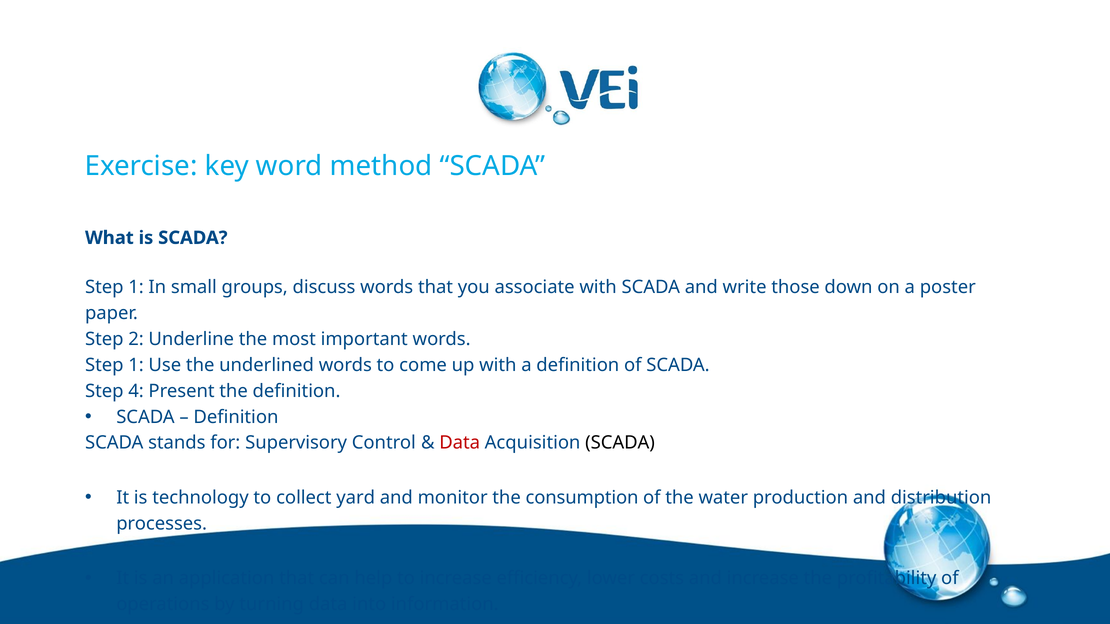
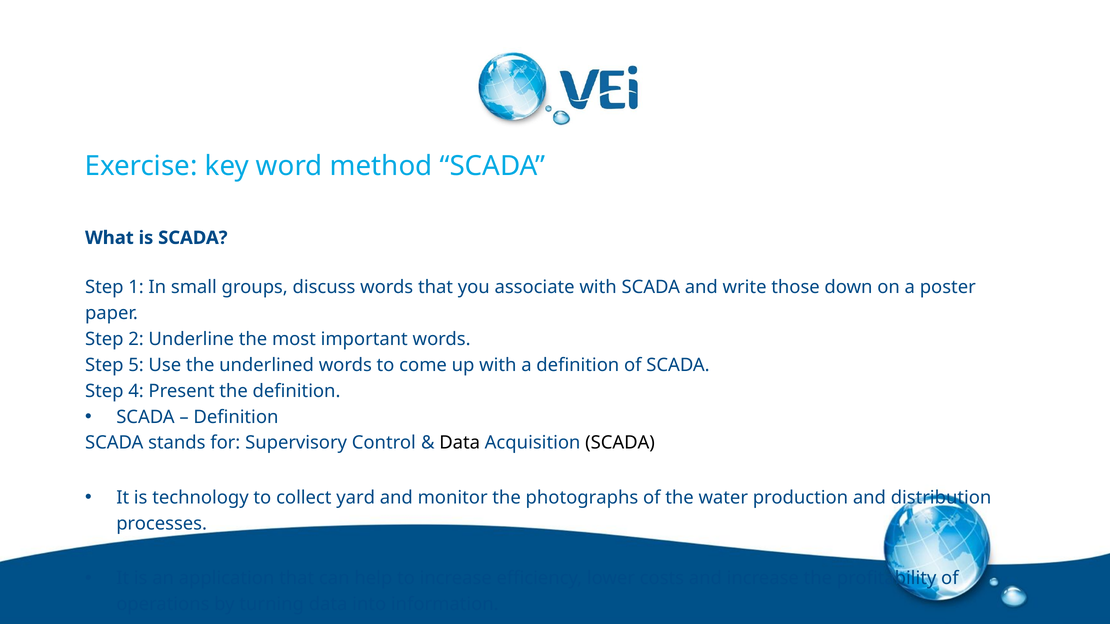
1 at (136, 365): 1 -> 5
Data at (460, 443) colour: red -> black
consumption: consumption -> photographs
